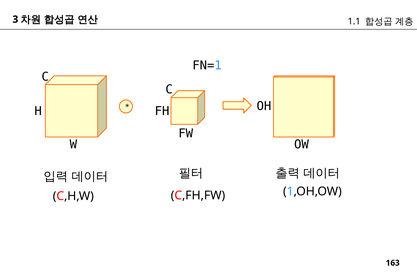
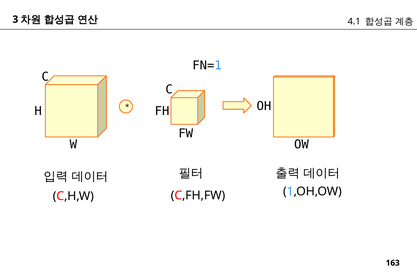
1.1: 1.1 -> 4.1
